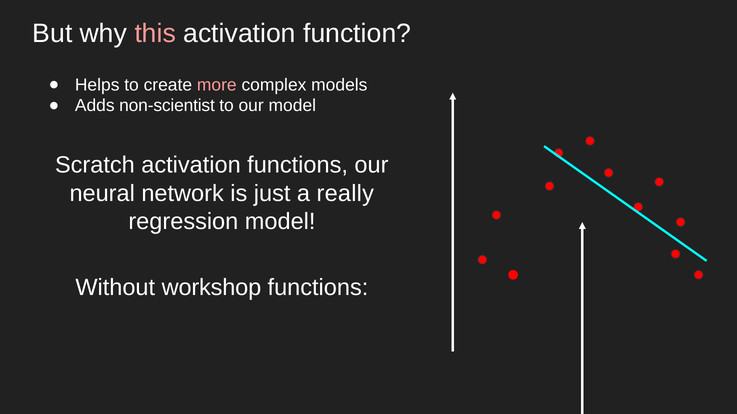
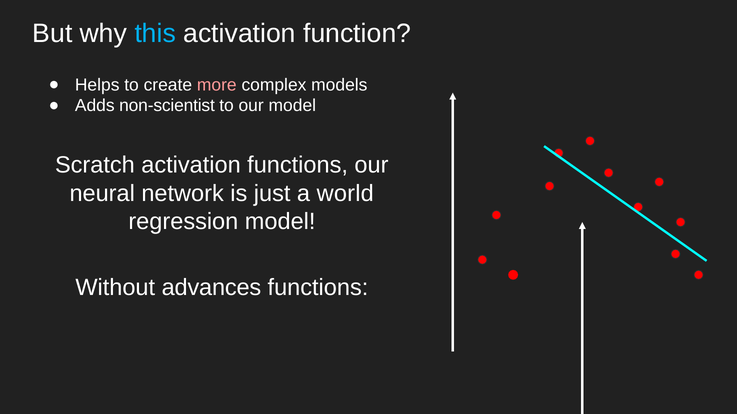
this colour: pink -> light blue
really: really -> world
workshop: workshop -> advances
